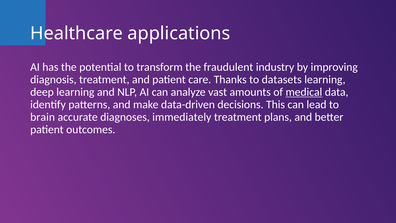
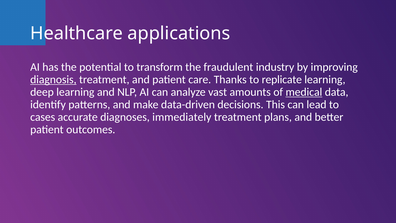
diagnosis underline: none -> present
datasets: datasets -> replicate
brain: brain -> cases
